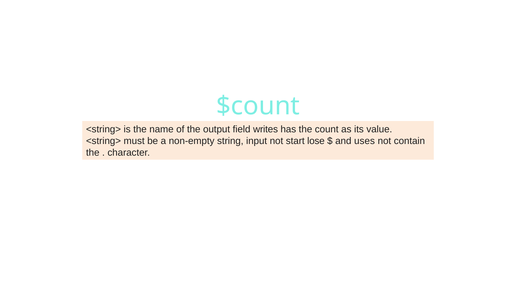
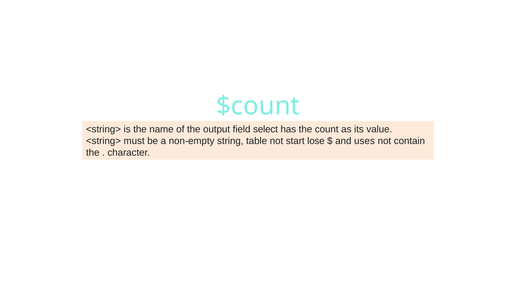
writes: writes -> select
input: input -> table
